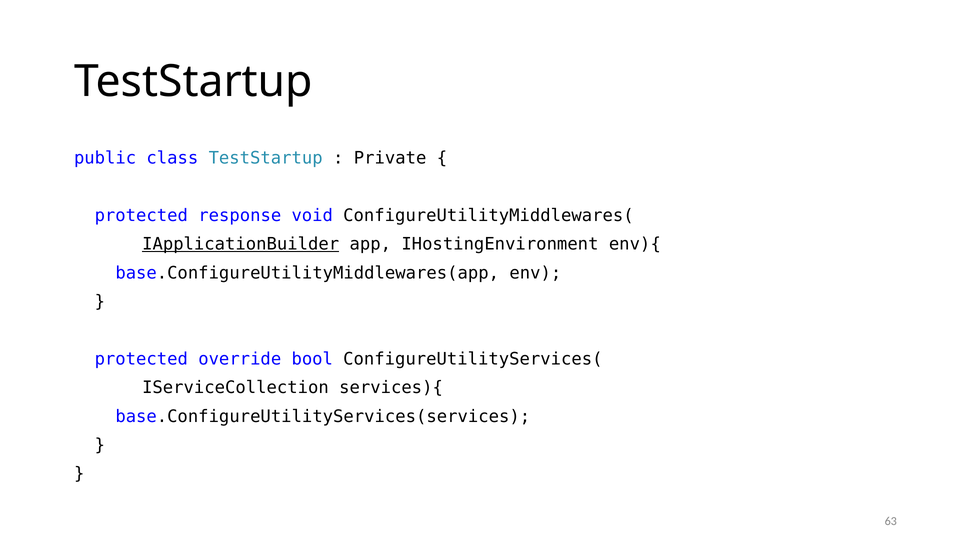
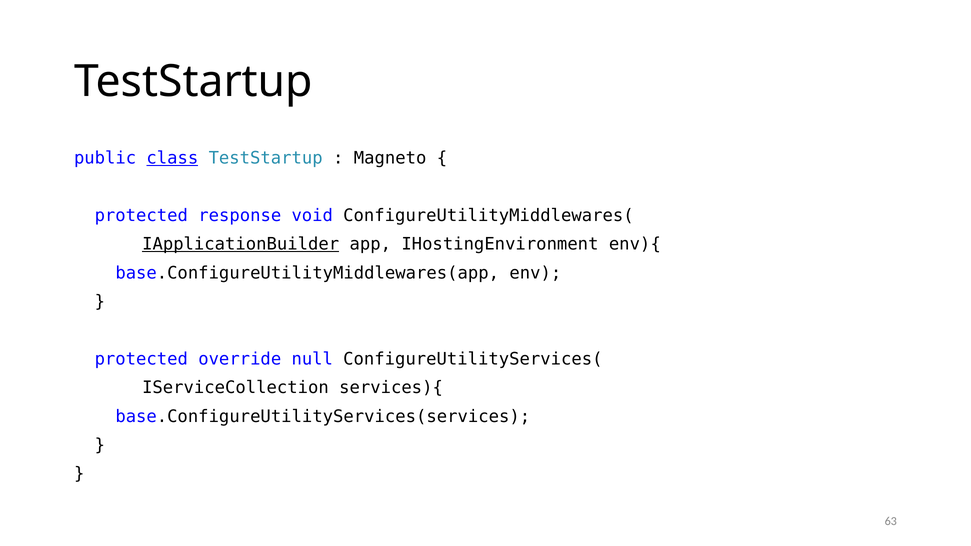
class underline: none -> present
Private: Private -> Magneto
bool: bool -> null
